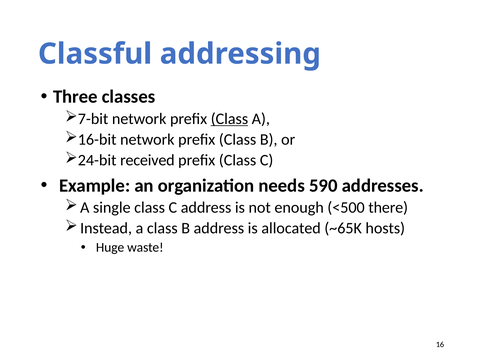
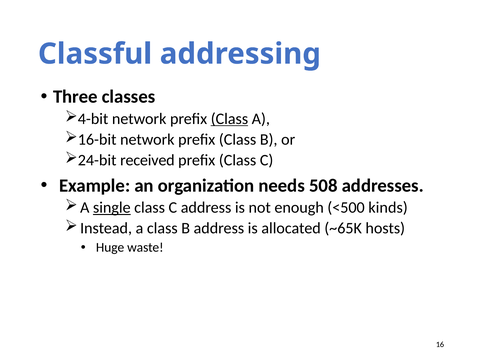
7-bit: 7-bit -> 4-bit
590: 590 -> 508
single underline: none -> present
there: there -> kinds
